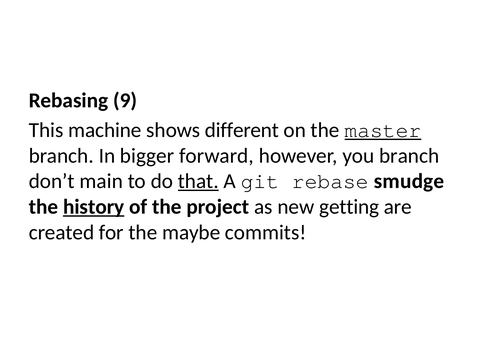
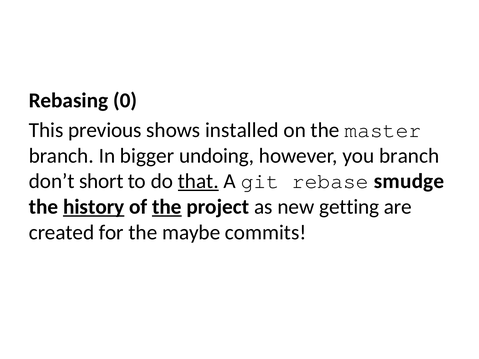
9: 9 -> 0
machine: machine -> previous
different: different -> installed
master underline: present -> none
forward: forward -> undoing
main: main -> short
the at (167, 207) underline: none -> present
